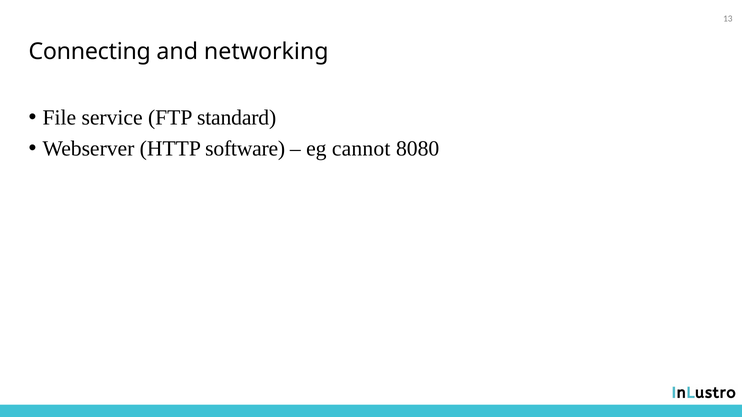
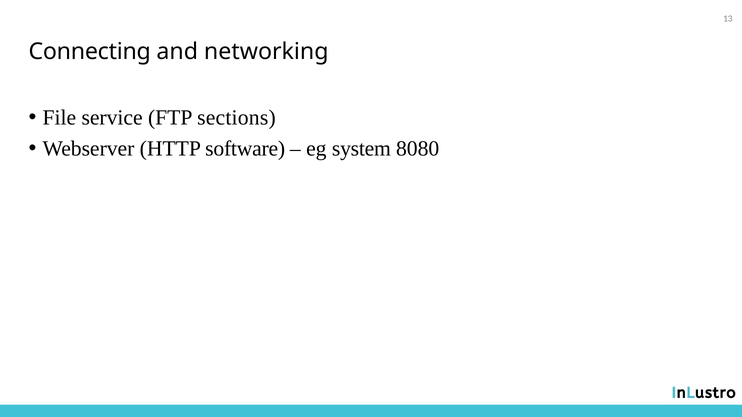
standard: standard -> sections
cannot: cannot -> system
